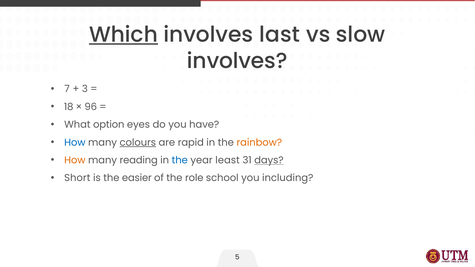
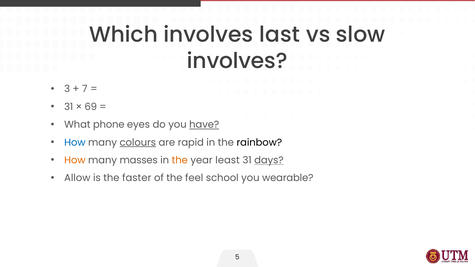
Which underline: present -> none
7: 7 -> 3
3: 3 -> 7
18 at (69, 107): 18 -> 31
96: 96 -> 69
option: option -> phone
have underline: none -> present
rainbow colour: orange -> black
reading: reading -> masses
the at (180, 160) colour: blue -> orange
Short: Short -> Allow
easier: easier -> faster
role: role -> feel
including: including -> wearable
